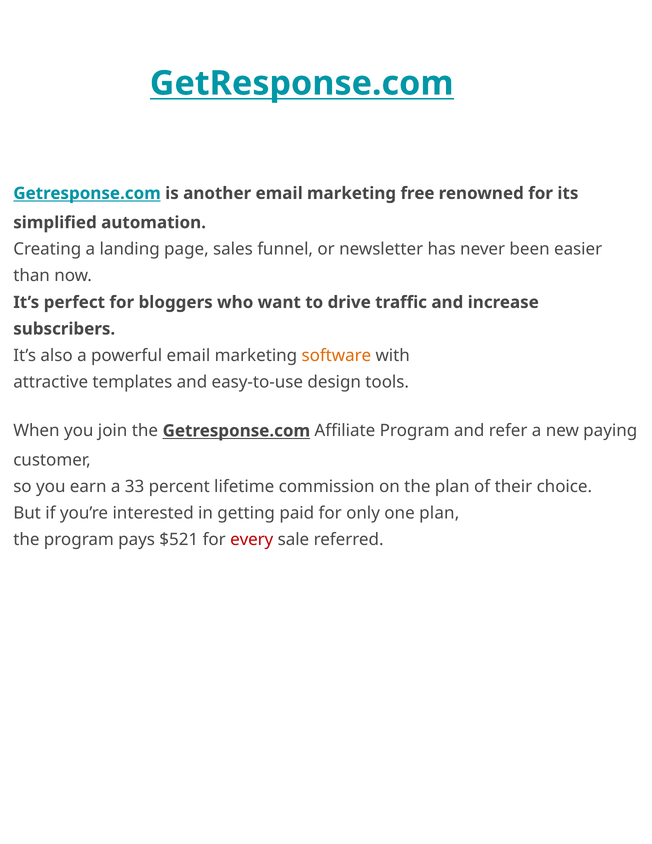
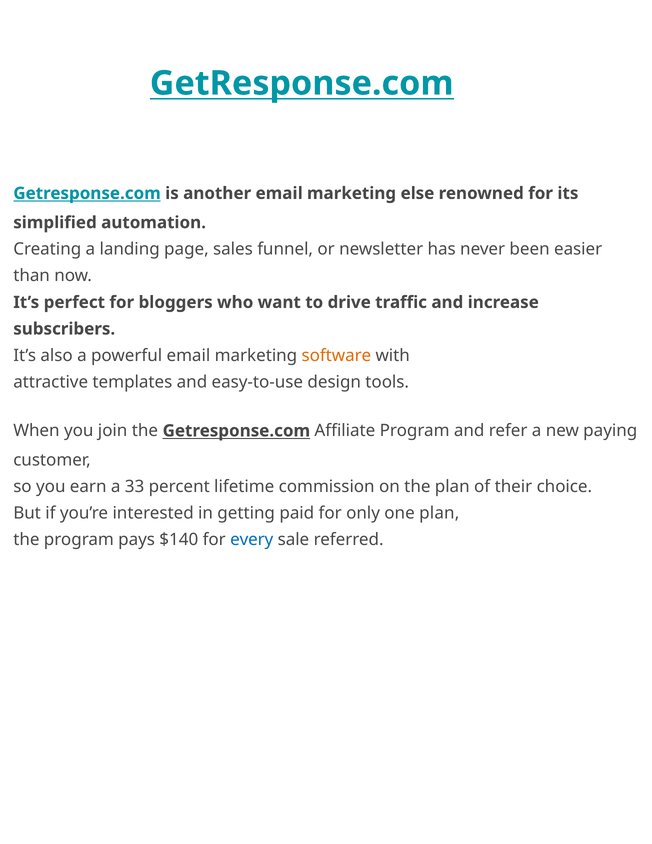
free: free -> else
$521: $521 -> $140
every colour: red -> blue
